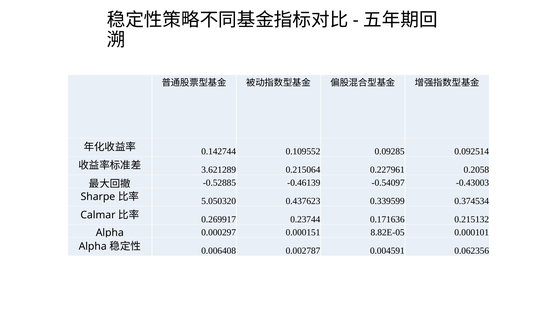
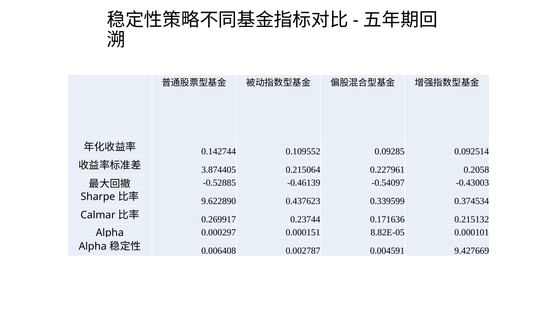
3.621289: 3.621289 -> 3.874405
5.050320: 5.050320 -> 9.622890
0.062356: 0.062356 -> 9.427669
